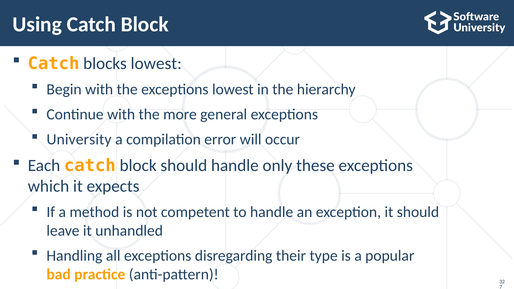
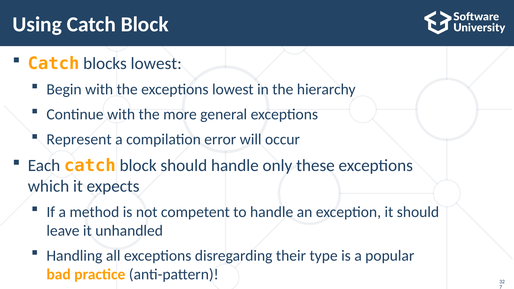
University: University -> Represent
